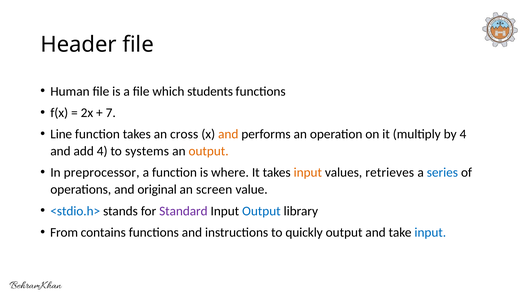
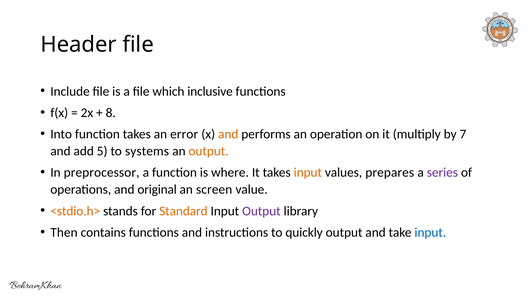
Human: Human -> Include
students: students -> inclusive
7: 7 -> 8
Line: Line -> Into
cross: cross -> error
by 4: 4 -> 7
add 4: 4 -> 5
retrieves: retrieves -> prepares
series colour: blue -> purple
<stdio.h> colour: blue -> orange
Standard colour: purple -> orange
Output at (261, 211) colour: blue -> purple
From: From -> Then
